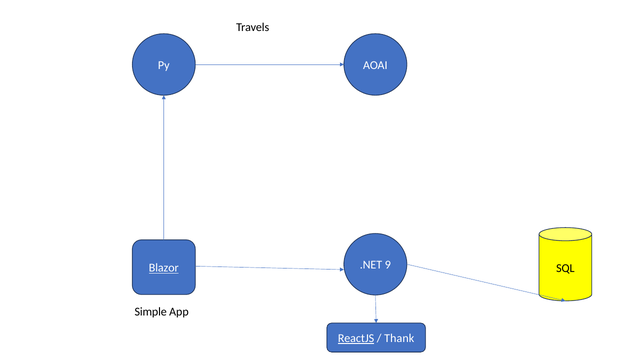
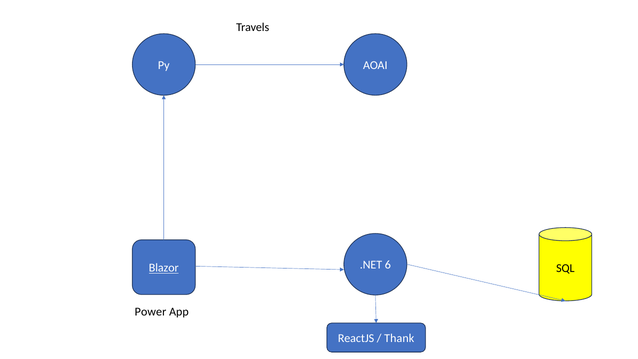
9: 9 -> 6
Simple: Simple -> Power
ReactJS underline: present -> none
